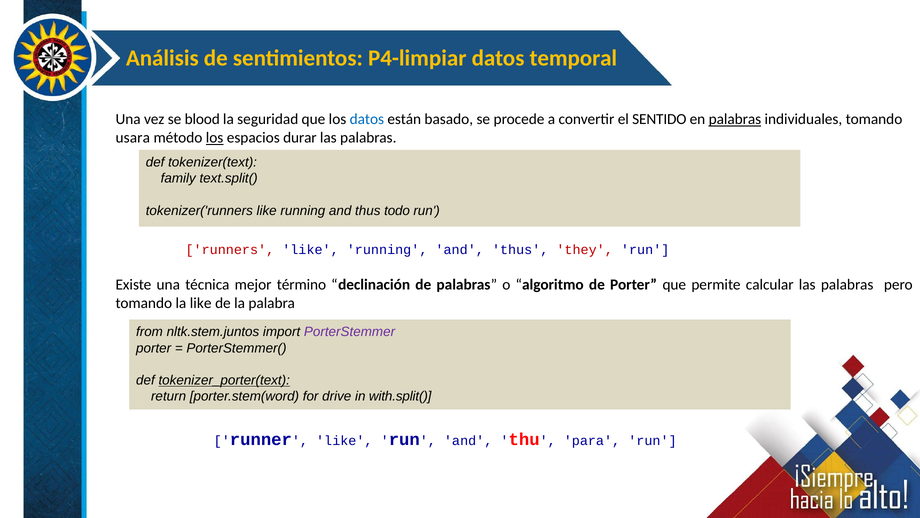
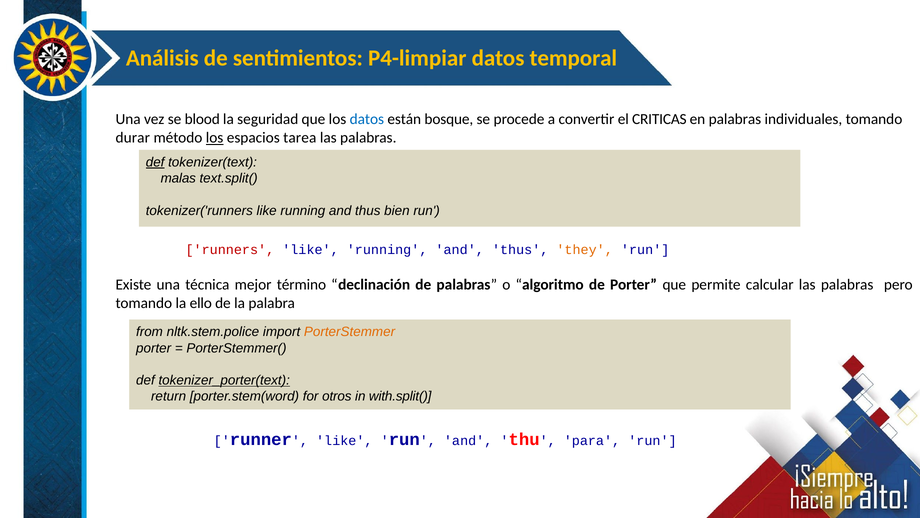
basado: basado -> bosque
SENTIDO: SENTIDO -> CRITICAS
palabras at (735, 119) underline: present -> none
usara: usara -> durar
durar: durar -> tarea
def at (155, 162) underline: none -> present
family: family -> malas
todo: todo -> bien
they colour: red -> orange
la like: like -> ello
nltk.stem.juntos: nltk.stem.juntos -> nltk.stem.police
PorterStemmer colour: purple -> orange
drive: drive -> otros
